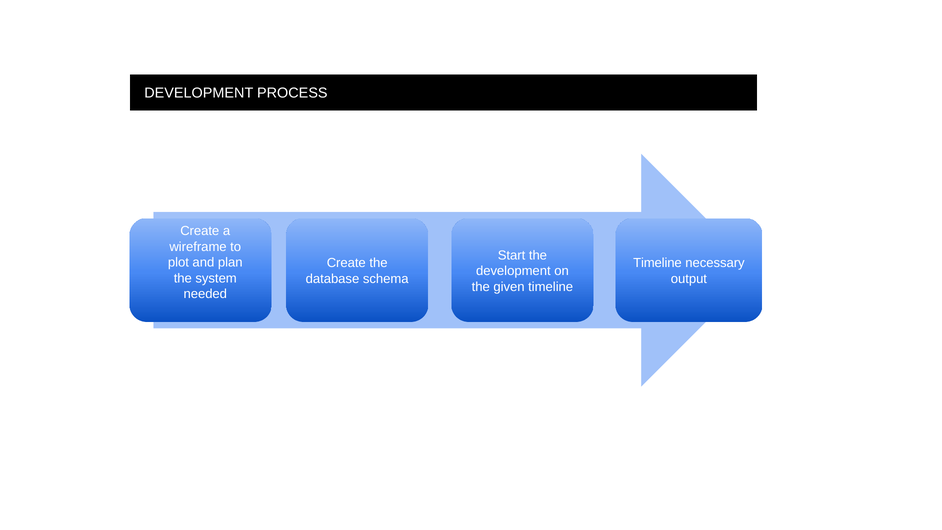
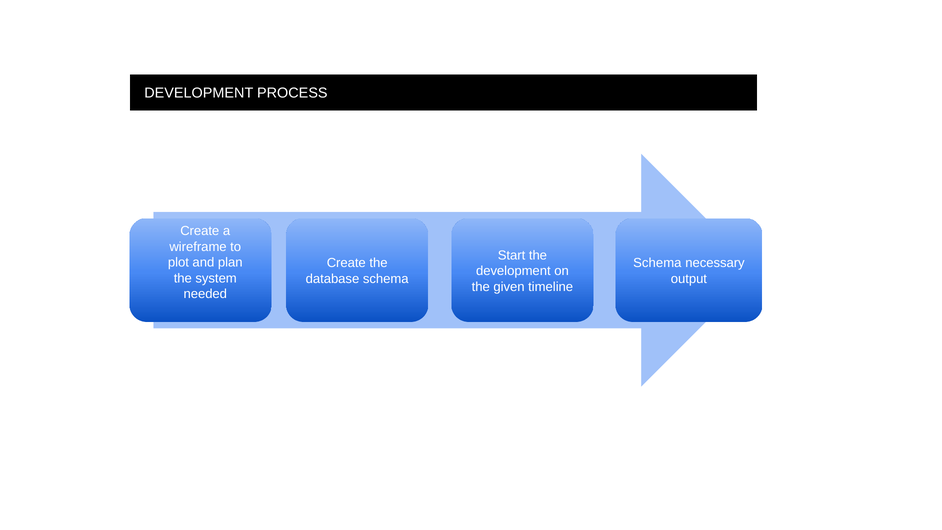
Timeline at (657, 263): Timeline -> Schema
